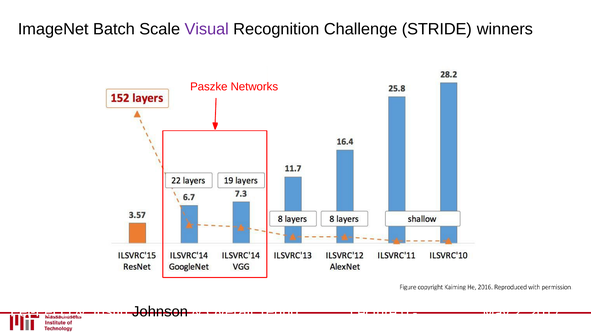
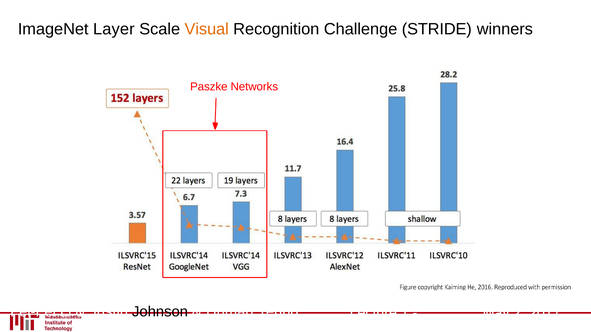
Batch: Batch -> Layer
Visual colour: purple -> orange
Overall: Overall -> Human
0: 0 -> 1
